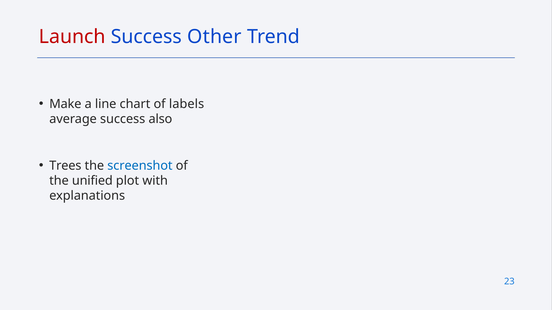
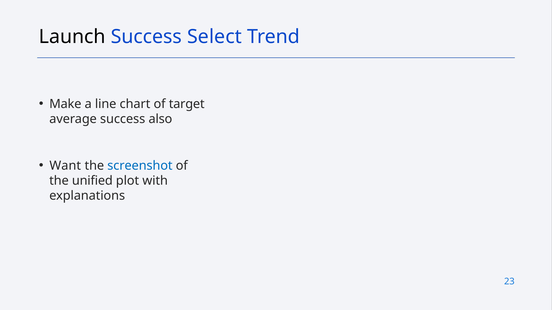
Launch colour: red -> black
Other: Other -> Select
labels: labels -> target
Trees: Trees -> Want
